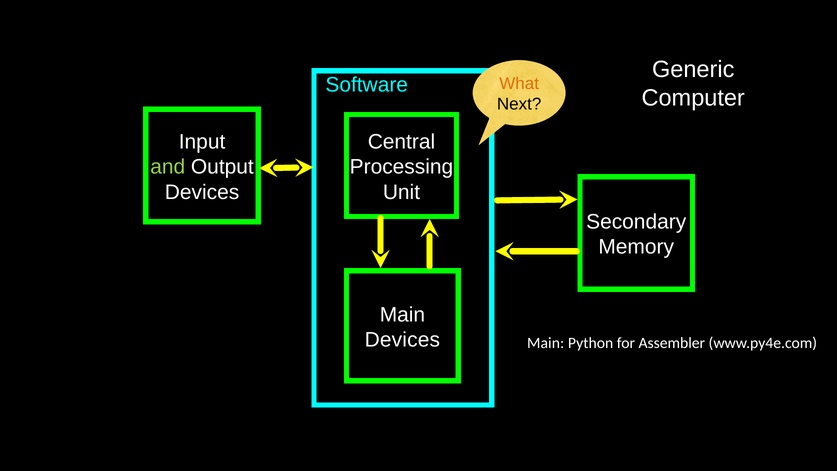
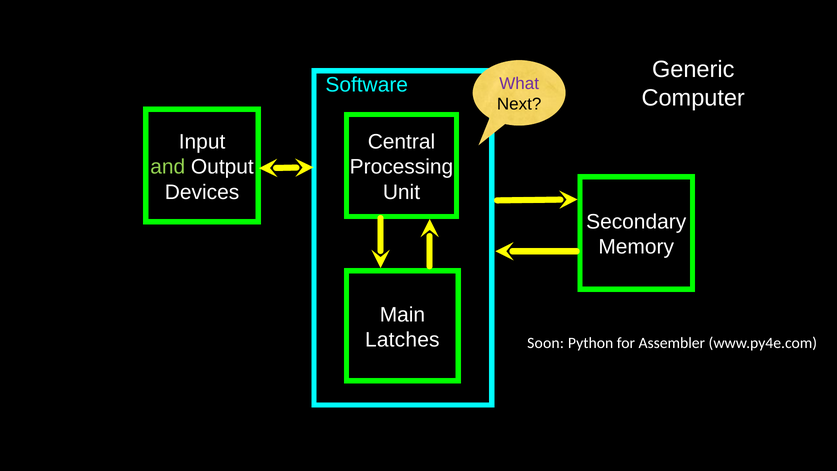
What colour: orange -> purple
Devices at (402, 340): Devices -> Latches
Main at (546, 343): Main -> Soon
